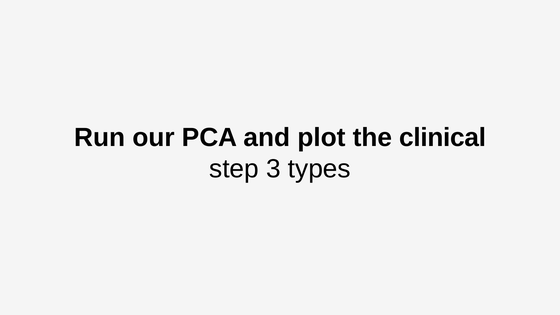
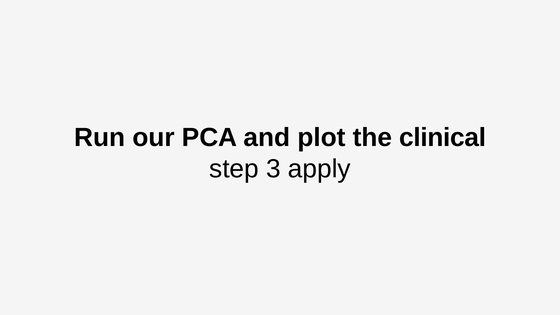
types: types -> apply
